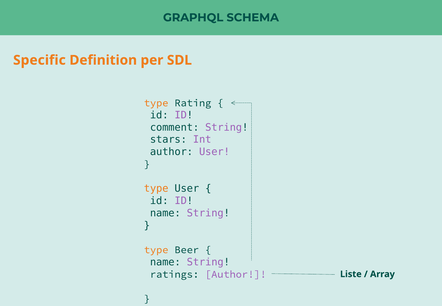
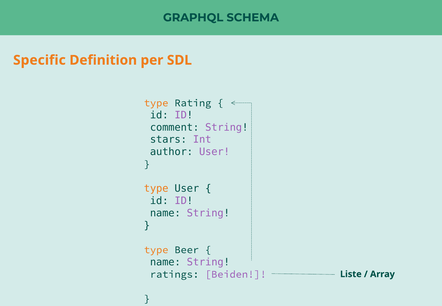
ratings Author: Author -> Beiden
